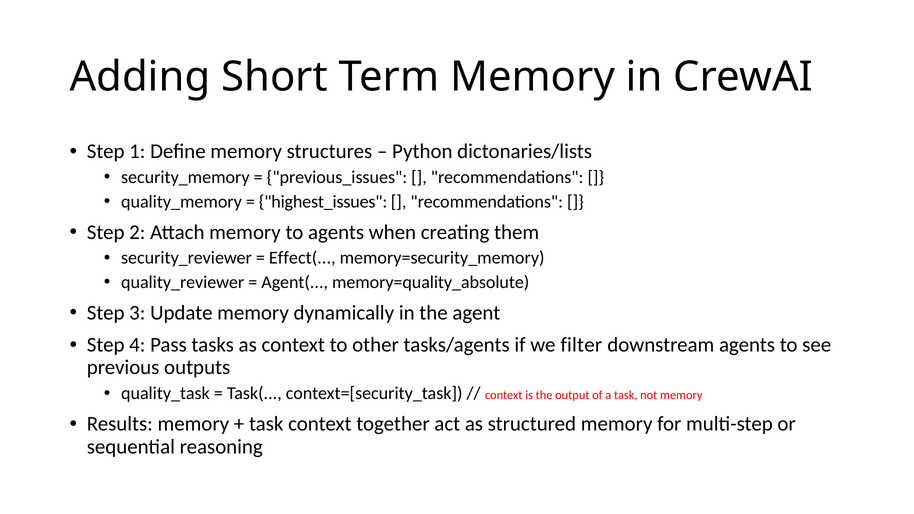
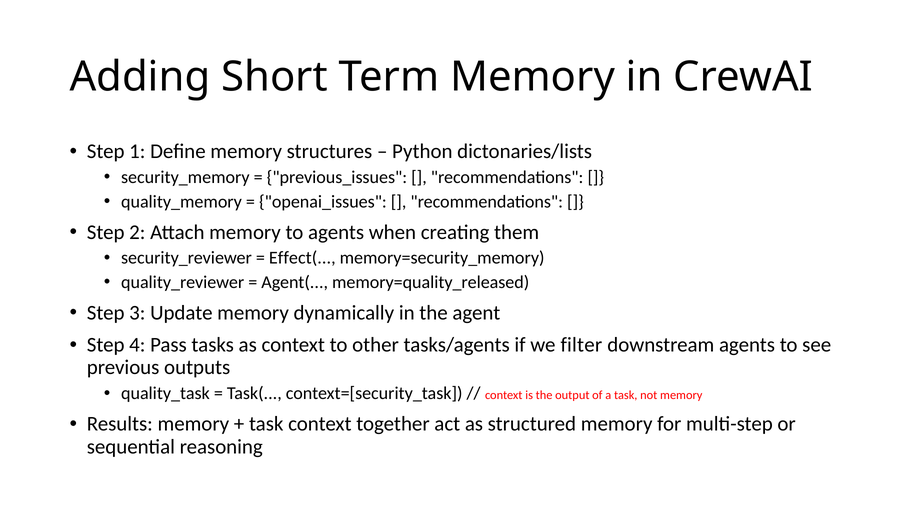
highest_issues: highest_issues -> openai_issues
memory=quality_absolute: memory=quality_absolute -> memory=quality_released
